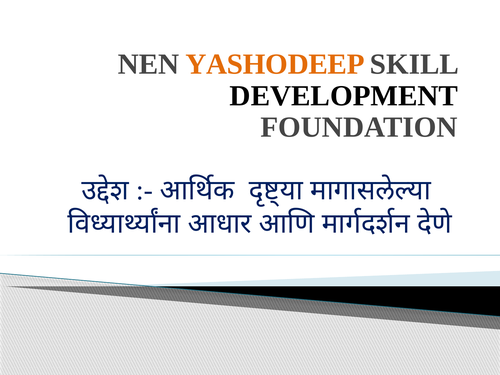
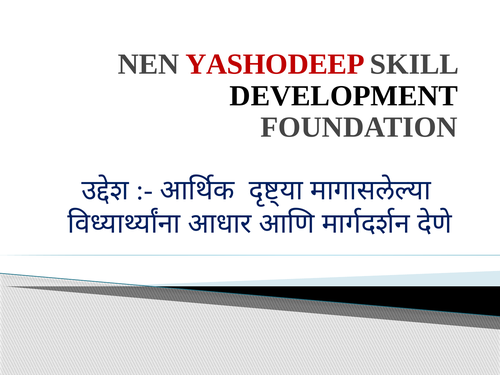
YASHODEEP colour: orange -> red
